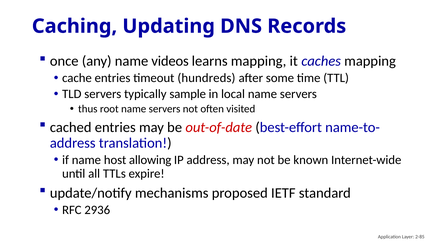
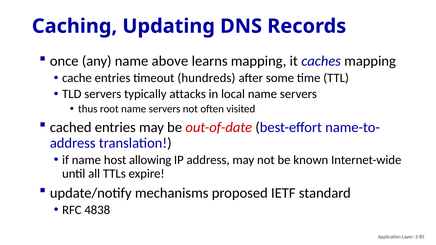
videos: videos -> above
sample: sample -> attacks
2936: 2936 -> 4838
